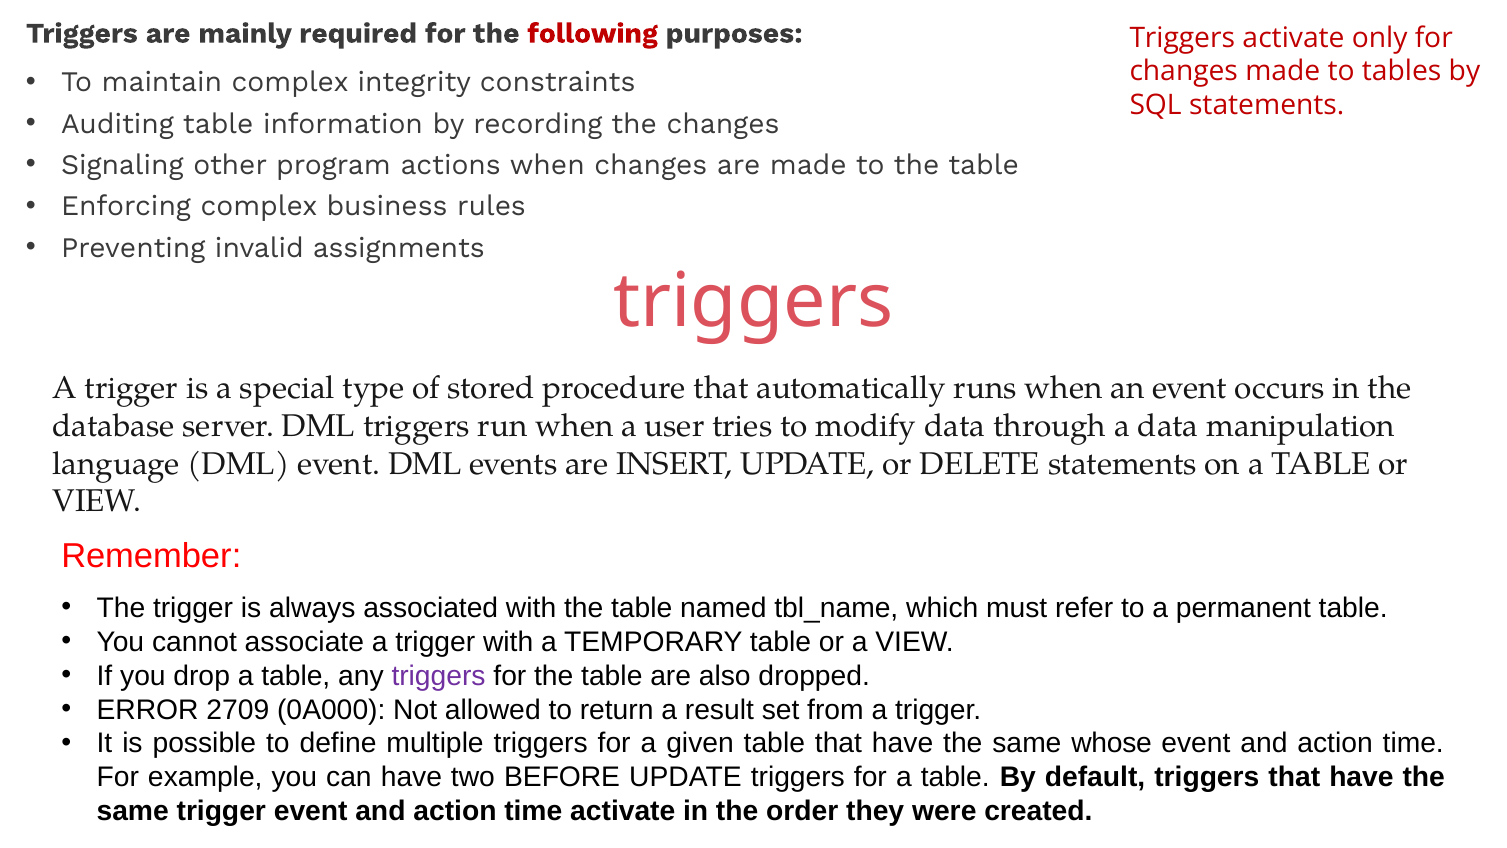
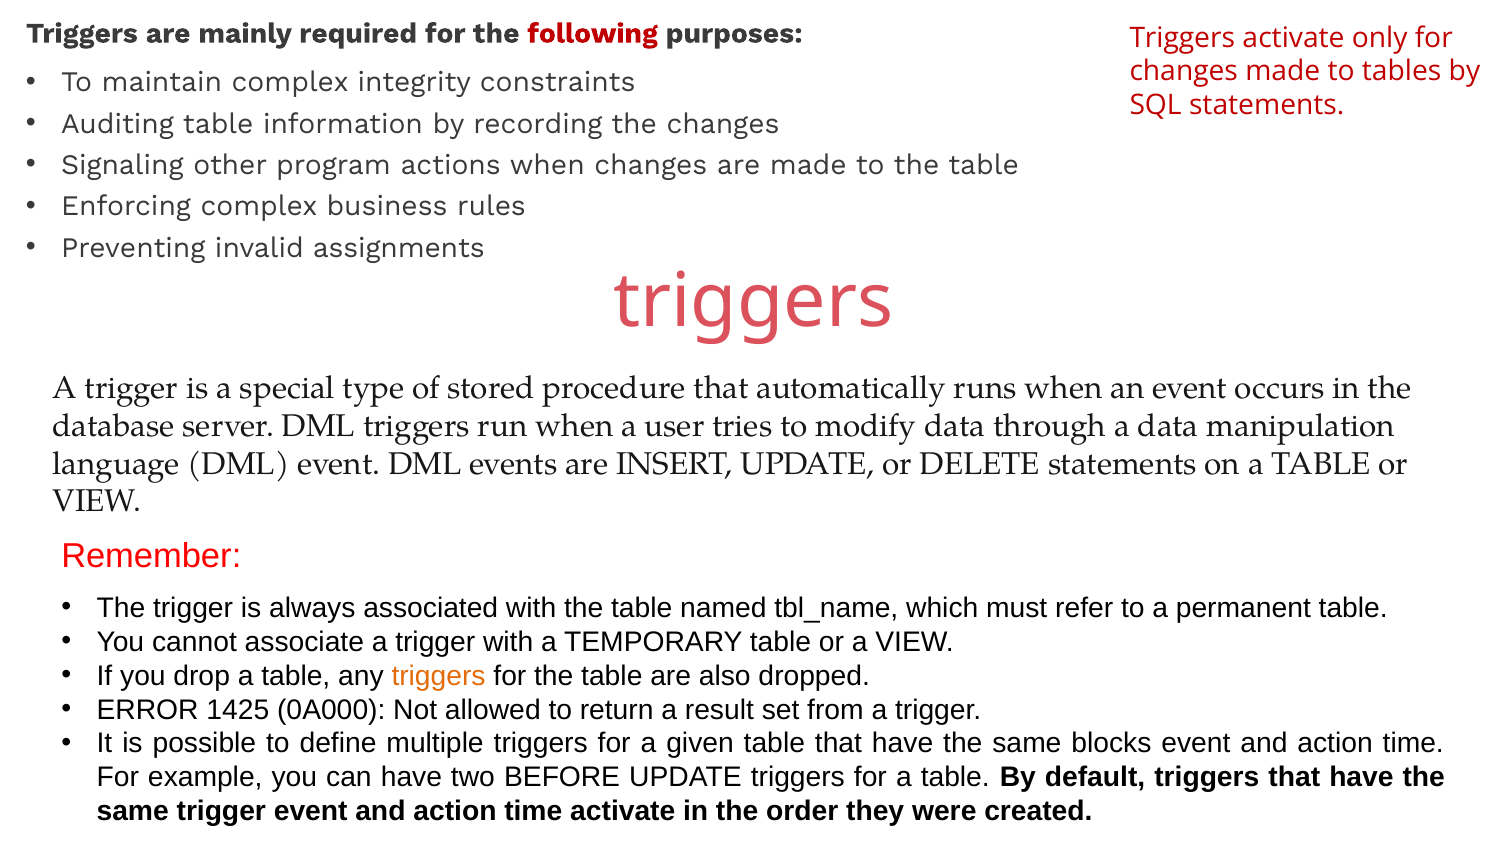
triggers at (439, 676) colour: purple -> orange
2709: 2709 -> 1425
whose: whose -> blocks
